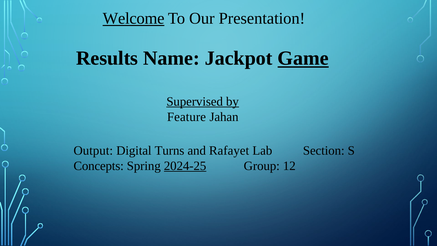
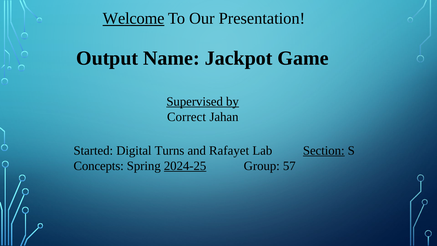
Results: Results -> Output
Game underline: present -> none
Feature: Feature -> Correct
Output: Output -> Started
Section underline: none -> present
12: 12 -> 57
